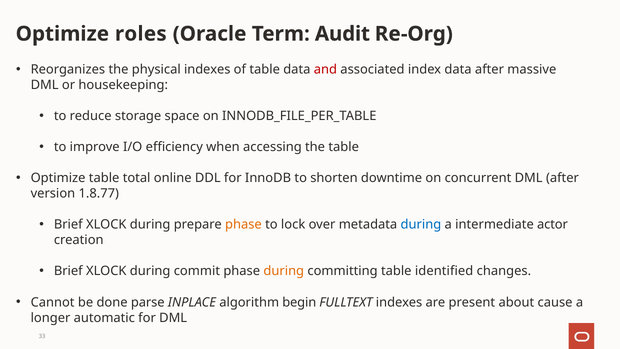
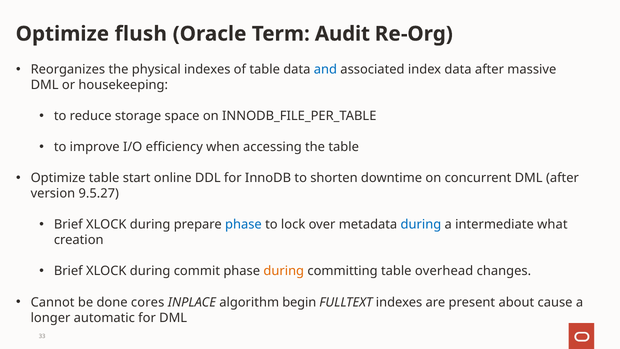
roles: roles -> flush
and colour: red -> blue
total: total -> start
1.8.77: 1.8.77 -> 9.5.27
phase at (243, 224) colour: orange -> blue
actor: actor -> what
identified: identified -> overhead
parse: parse -> cores
